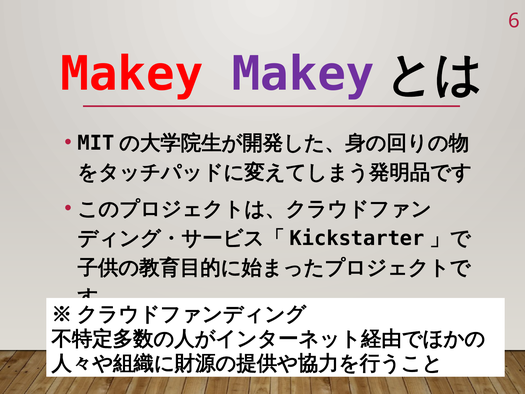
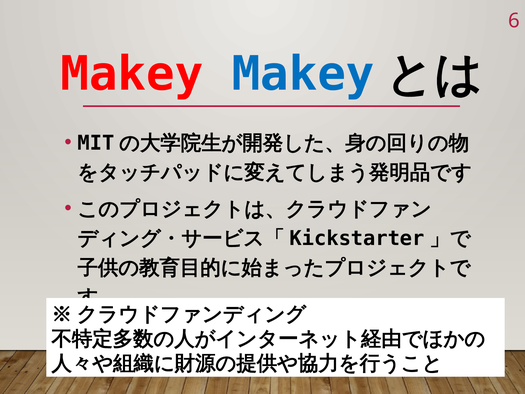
Makey at (303, 74) colour: purple -> blue
